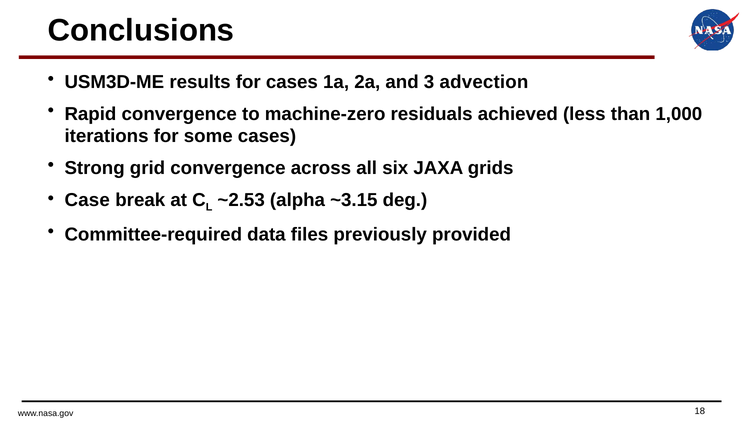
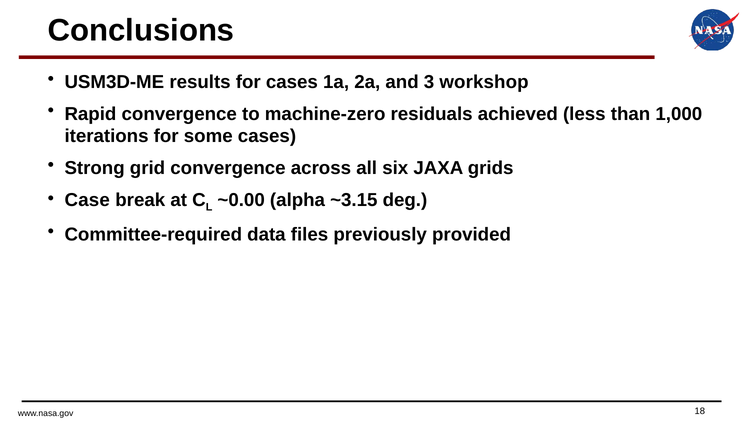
advection: advection -> workshop
~2.53: ~2.53 -> ~0.00
